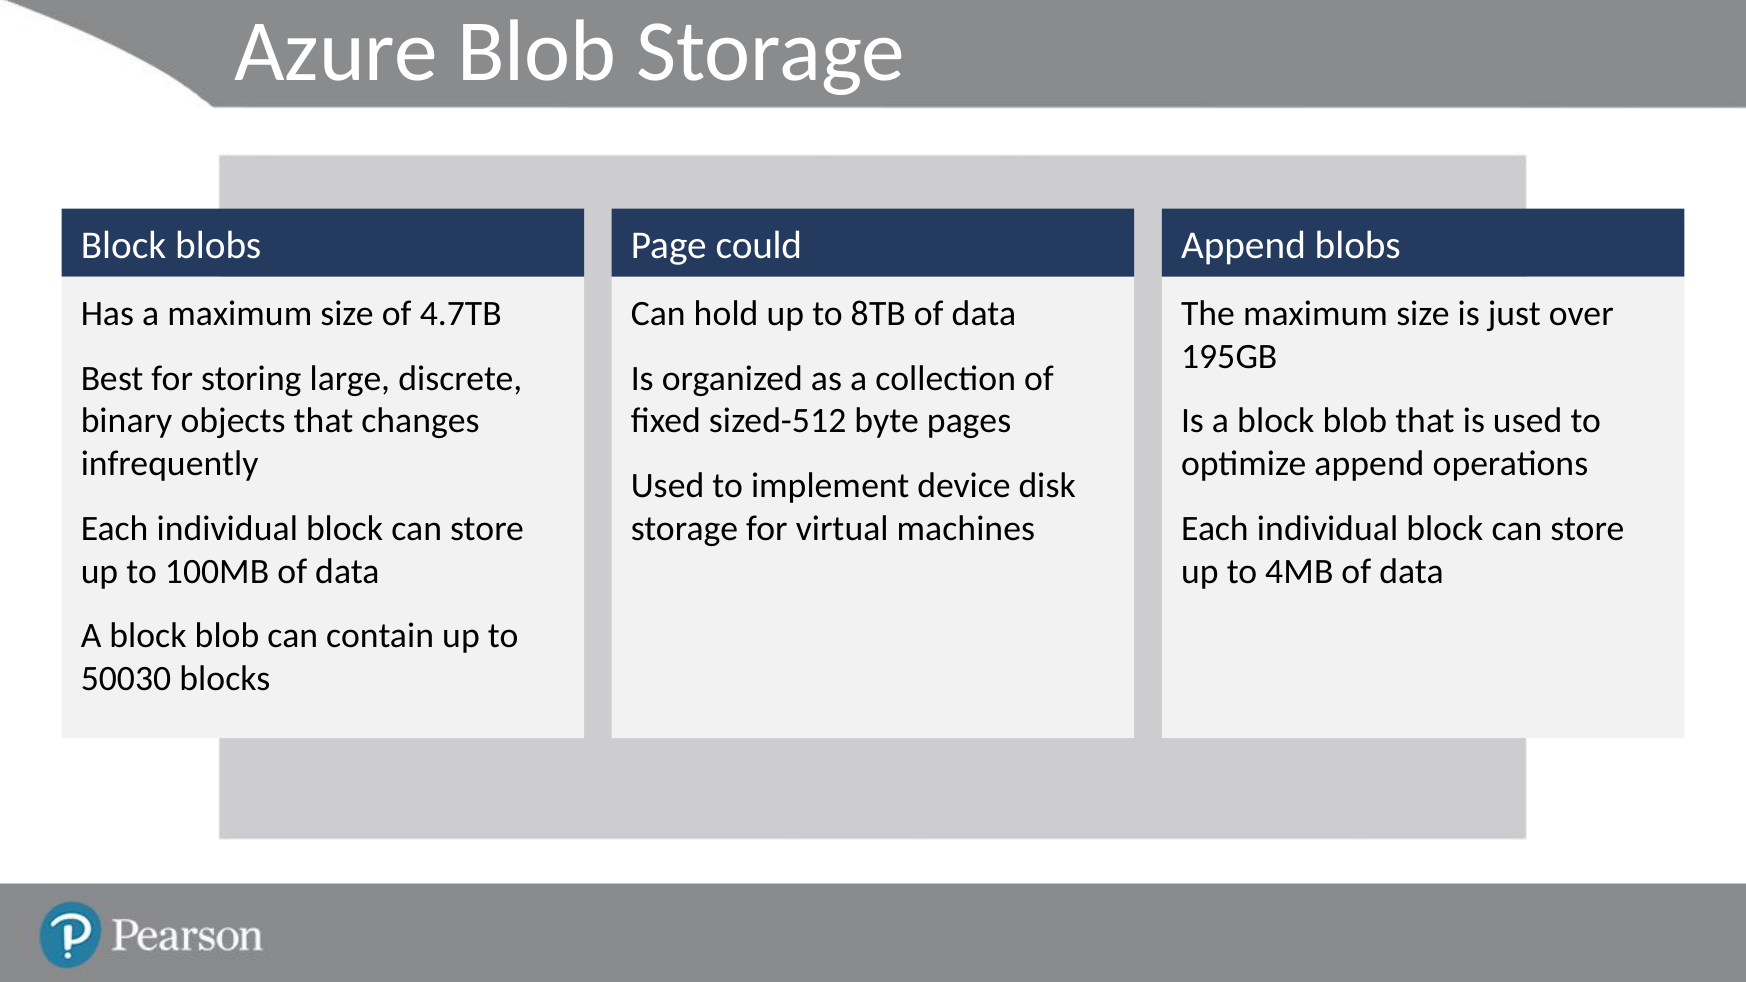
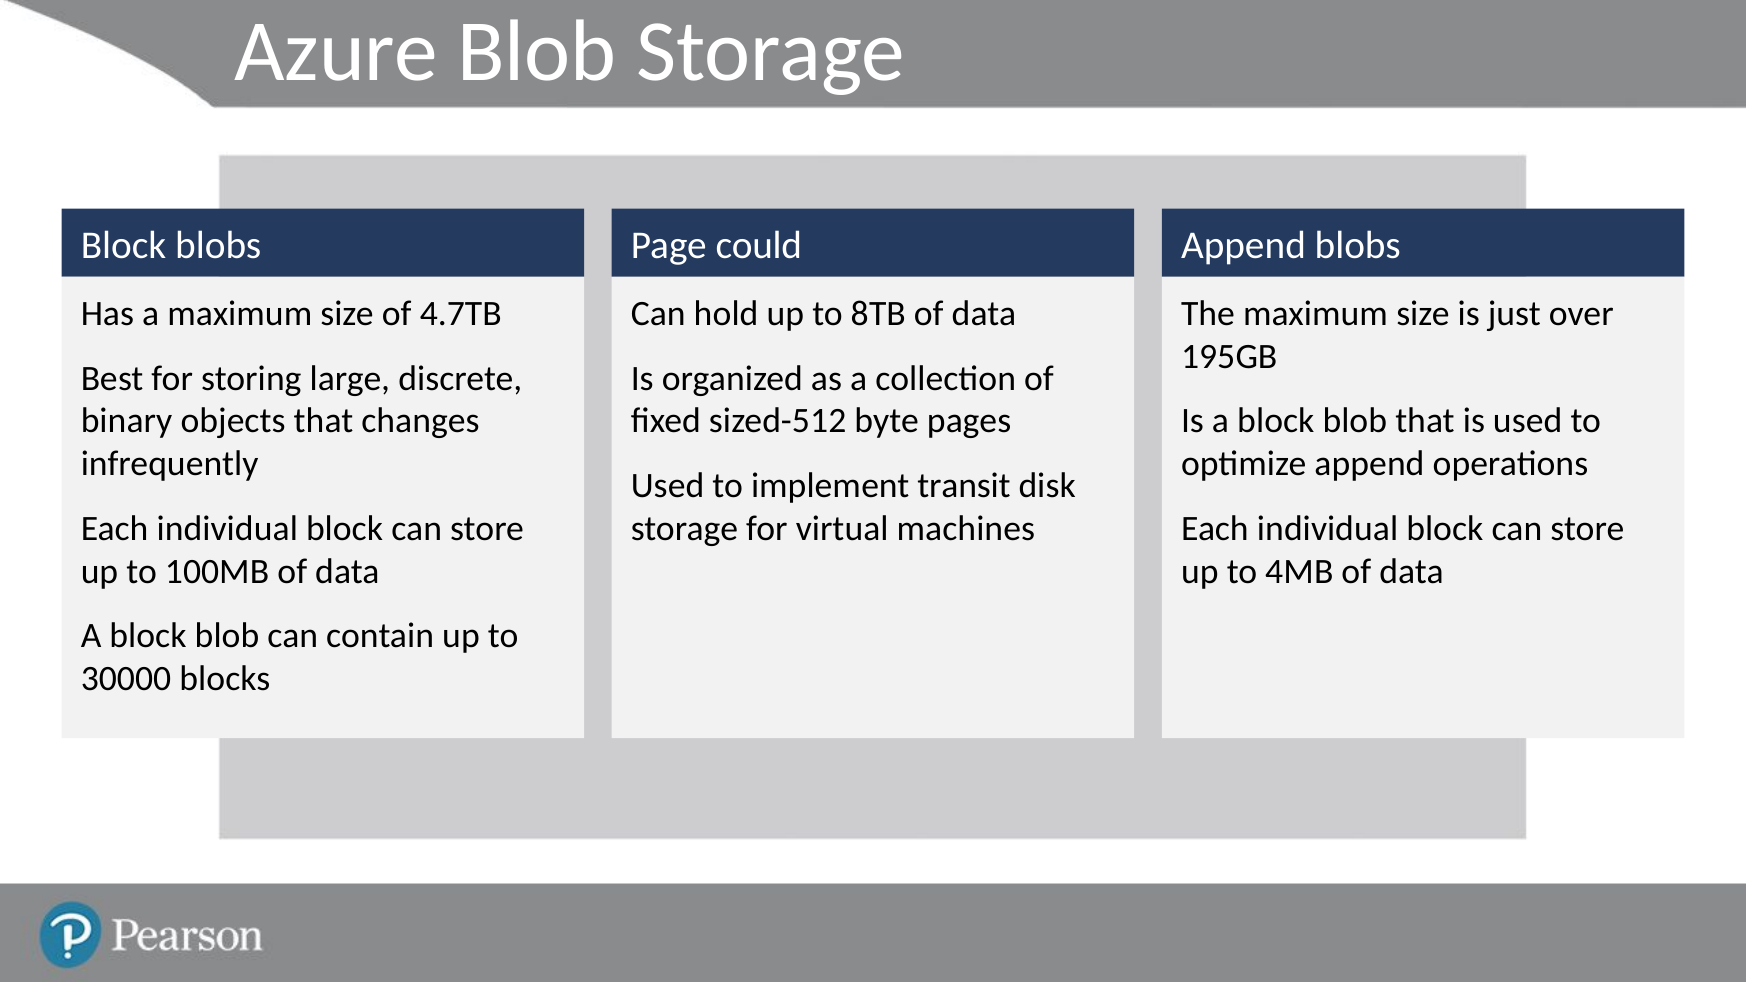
device: device -> transit
50030: 50030 -> 30000
